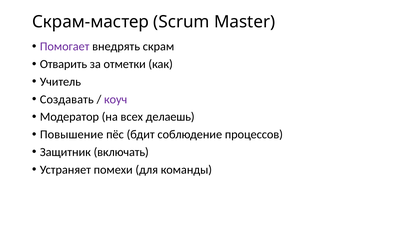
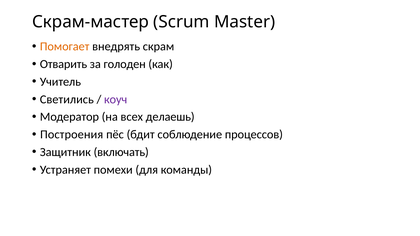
Помогает colour: purple -> orange
отметки: отметки -> голоден
Создавать: Создавать -> Светились
Повышение: Повышение -> Построения
